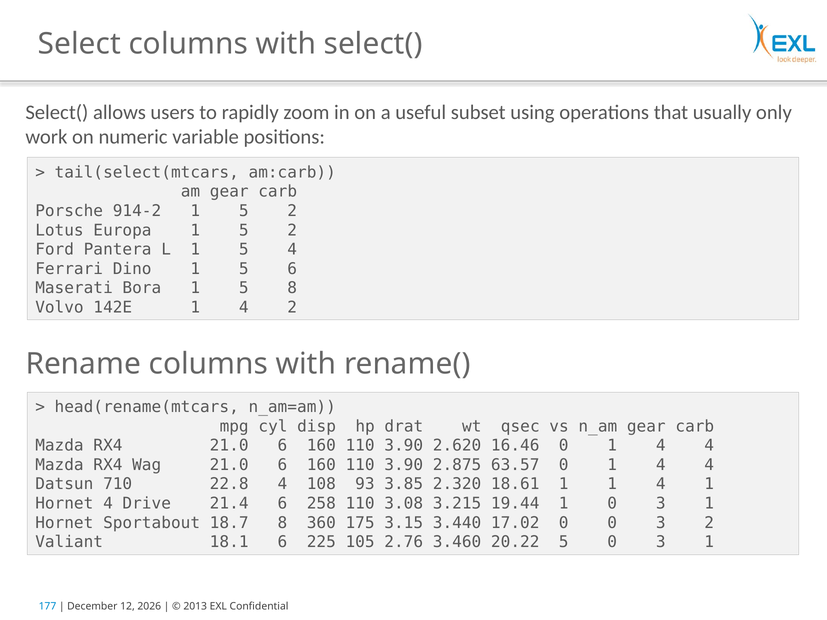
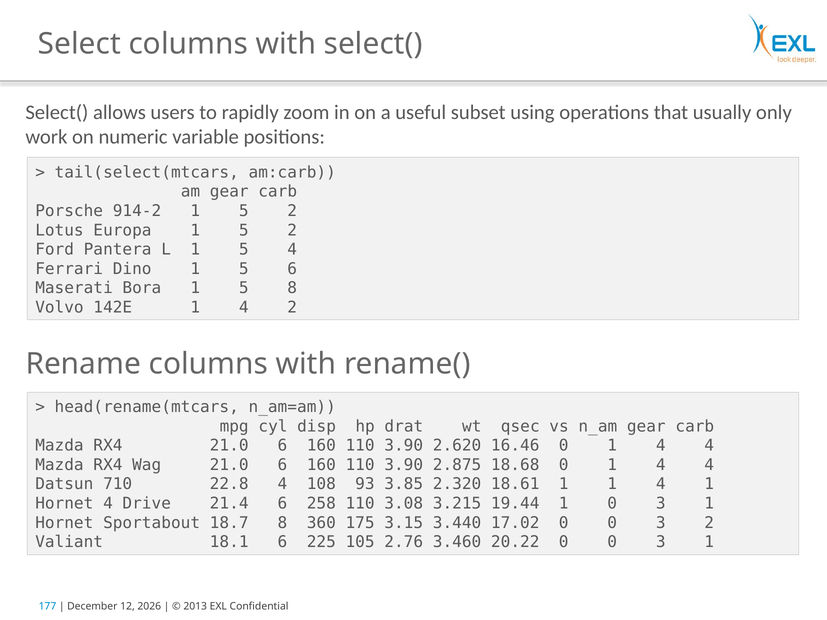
63.57: 63.57 -> 18.68
20.22 5: 5 -> 0
